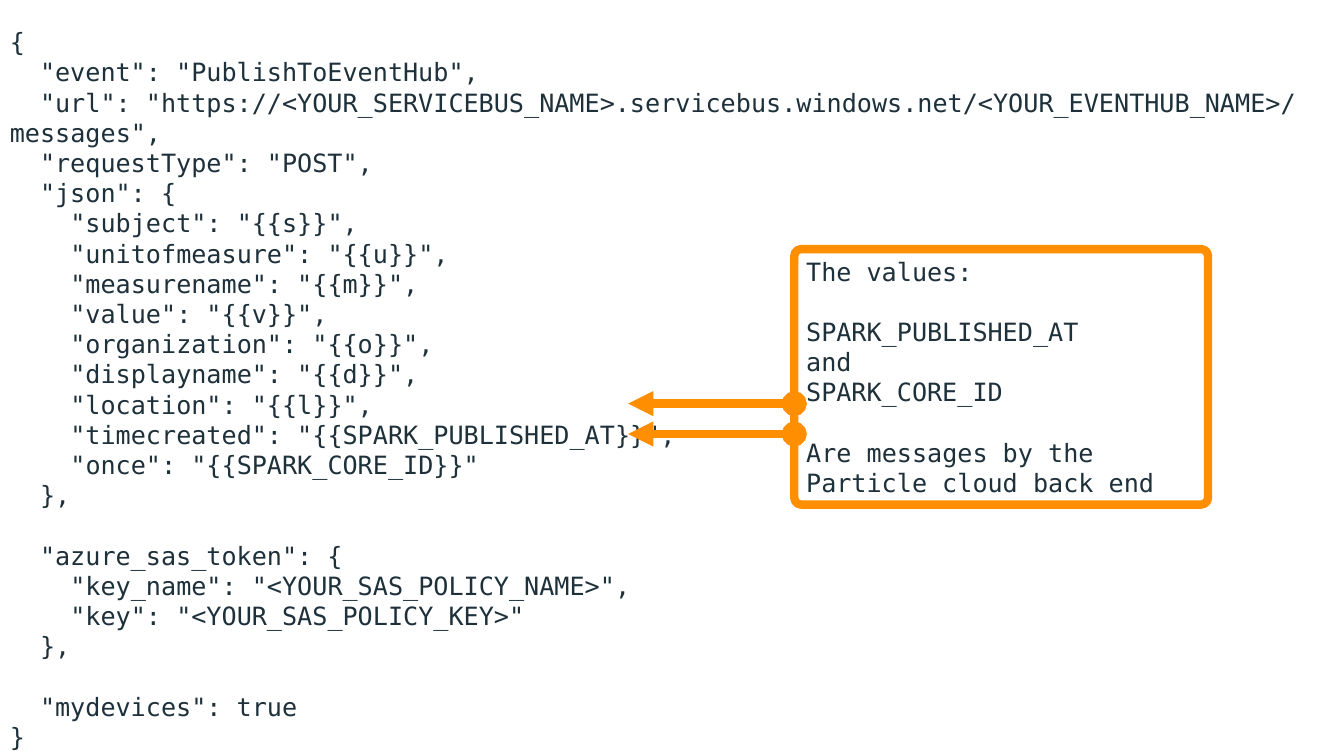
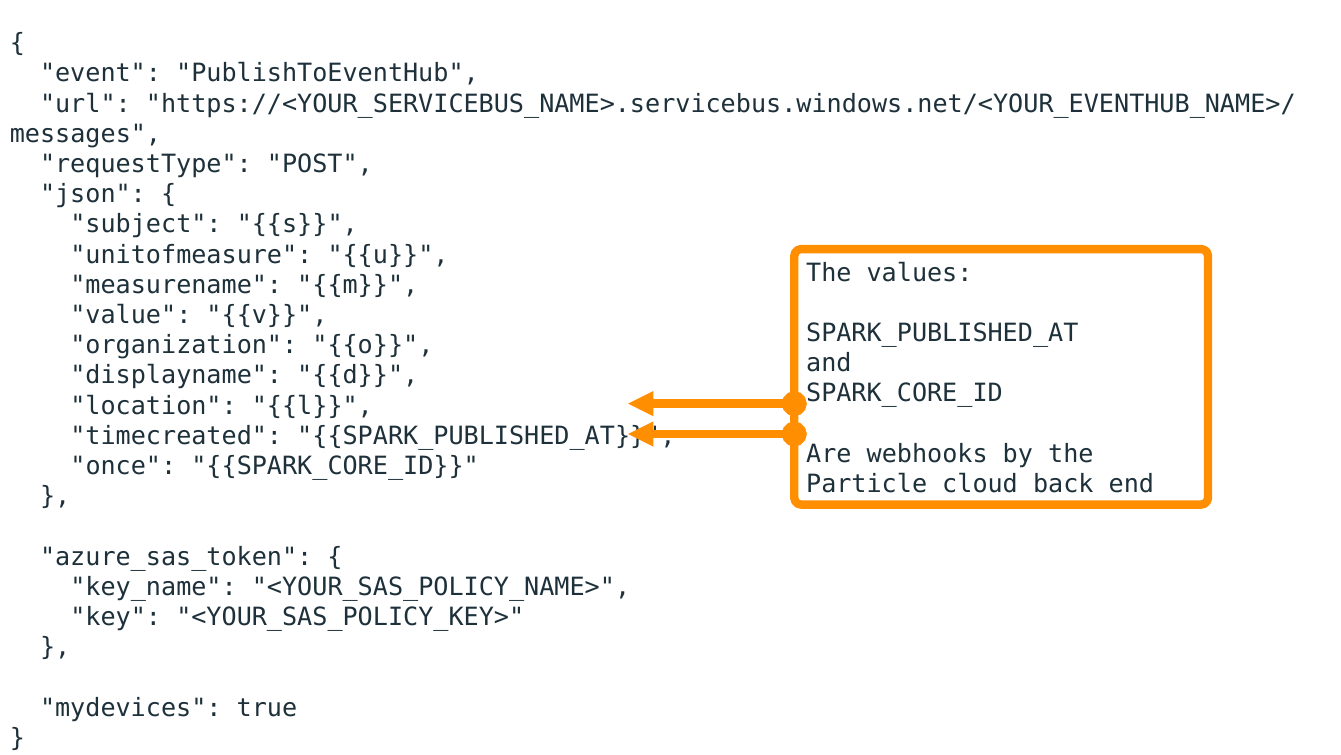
Are messages: messages -> webhooks
